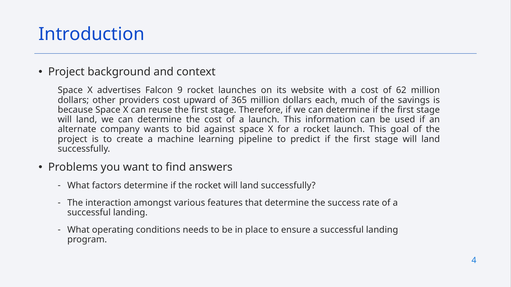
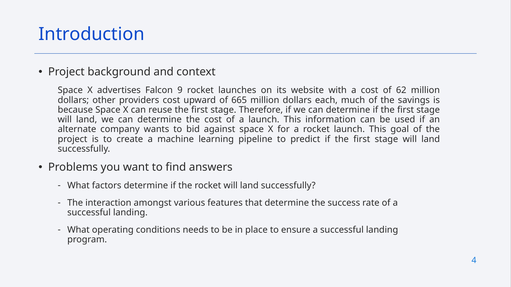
365: 365 -> 665
